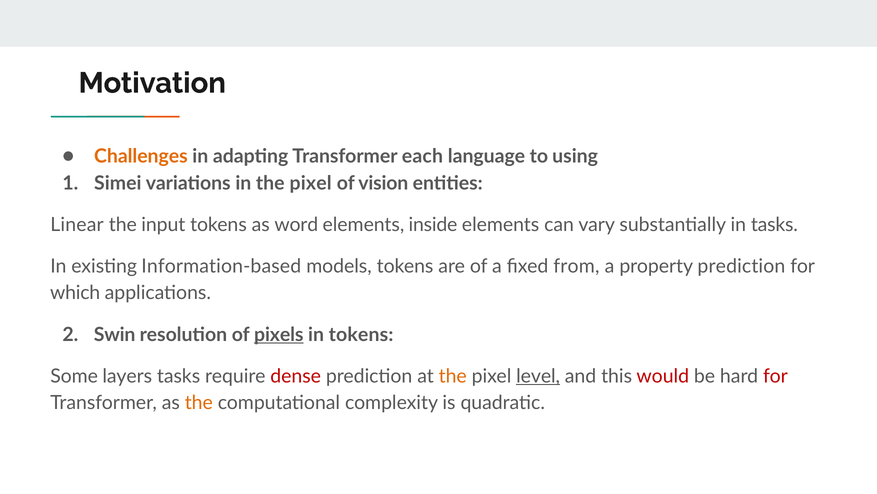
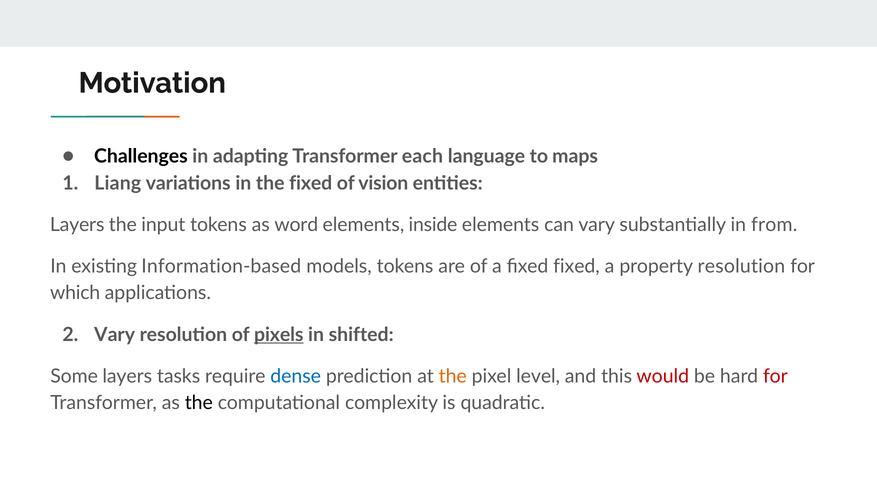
Challenges colour: orange -> black
using: using -> maps
Simei: Simei -> Liang
in the pixel: pixel -> fixed
Linear at (77, 224): Linear -> Layers
in tasks: tasks -> from
fixed from: from -> fixed
property prediction: prediction -> resolution
Swin at (115, 334): Swin -> Vary
in tokens: tokens -> shifted
dense colour: red -> blue
level underline: present -> none
the at (199, 402) colour: orange -> black
